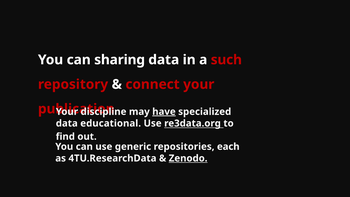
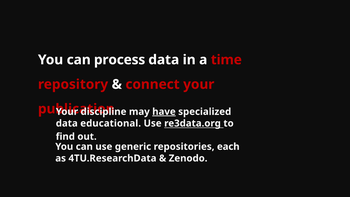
sharing: sharing -> process
such: such -> time
Zenodo underline: present -> none
